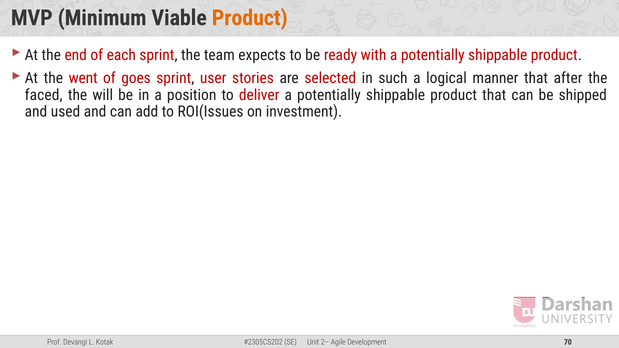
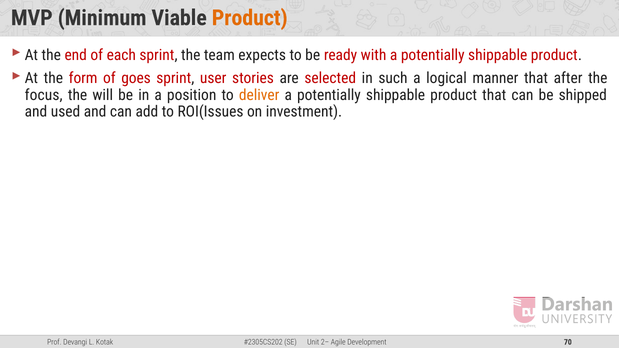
went: went -> form
faced: faced -> focus
deliver colour: red -> orange
